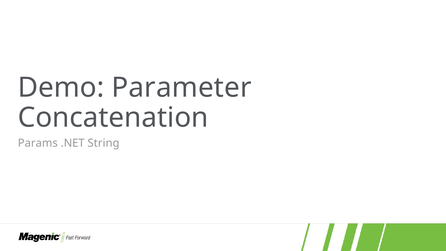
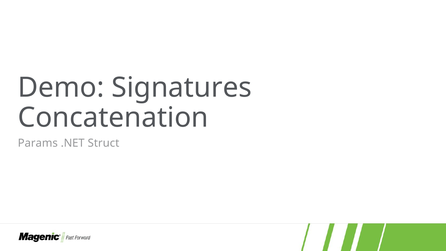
Parameter: Parameter -> Signatures
String: String -> Struct
